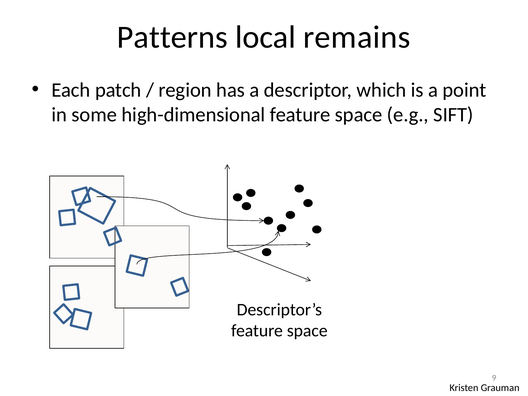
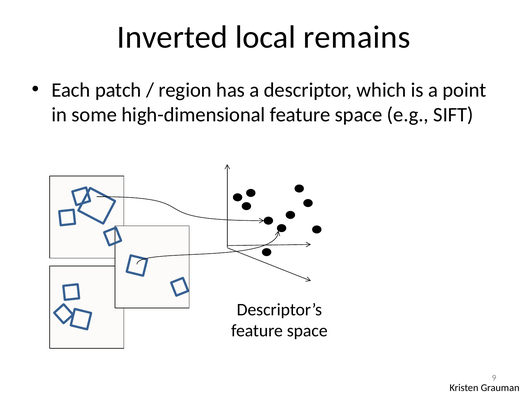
Patterns: Patterns -> Inverted
